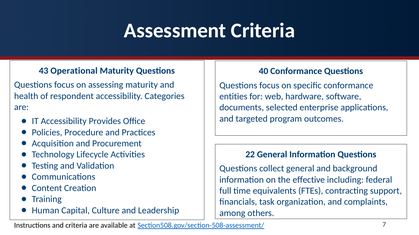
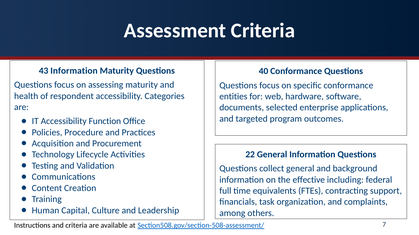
43 Operational: Operational -> Information
Provides: Provides -> Function
